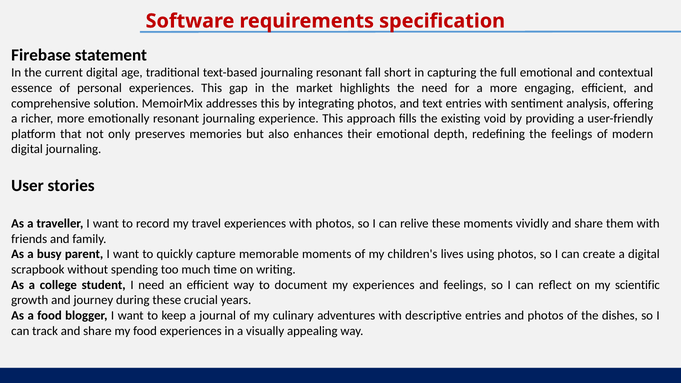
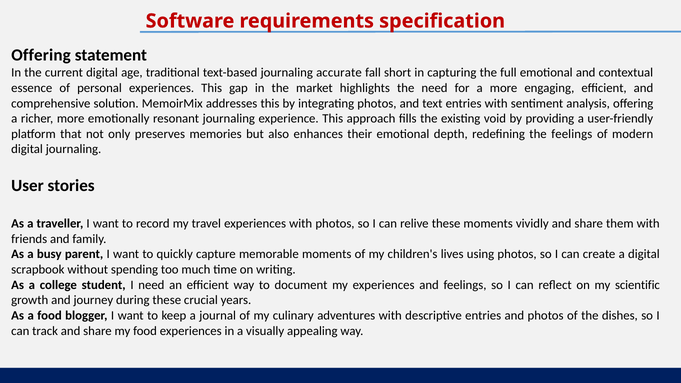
Firebase at (41, 55): Firebase -> Offering
journaling resonant: resonant -> accurate
